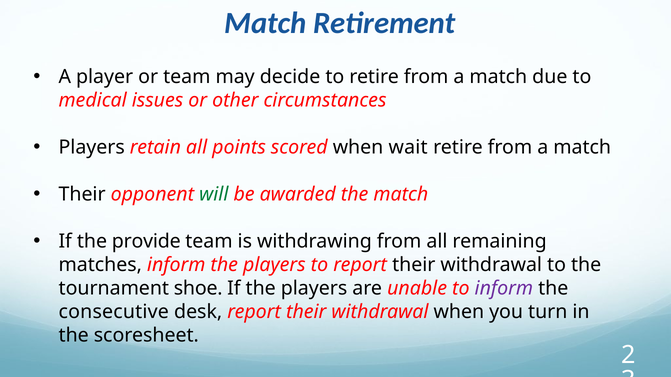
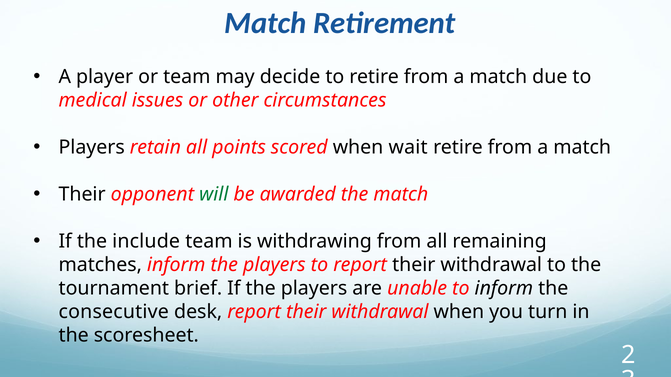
provide: provide -> include
shoe: shoe -> brief
inform at (504, 289) colour: purple -> black
